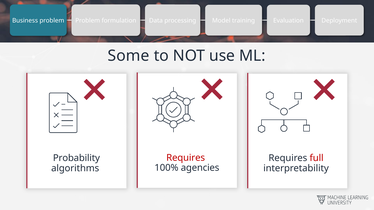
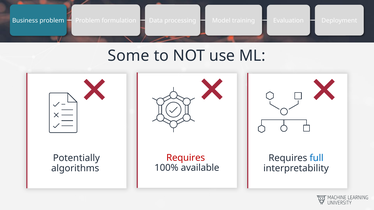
Probability: Probability -> Potentially
full colour: red -> blue
agencies: agencies -> available
